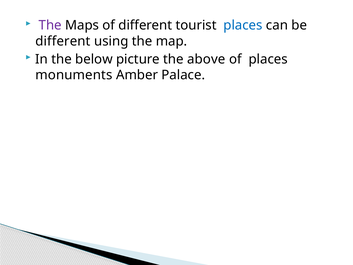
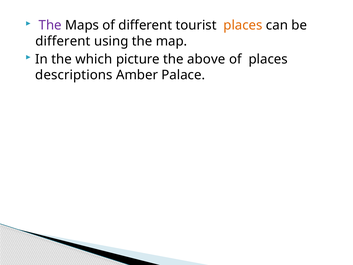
places at (243, 25) colour: blue -> orange
below: below -> which
monuments: monuments -> descriptions
